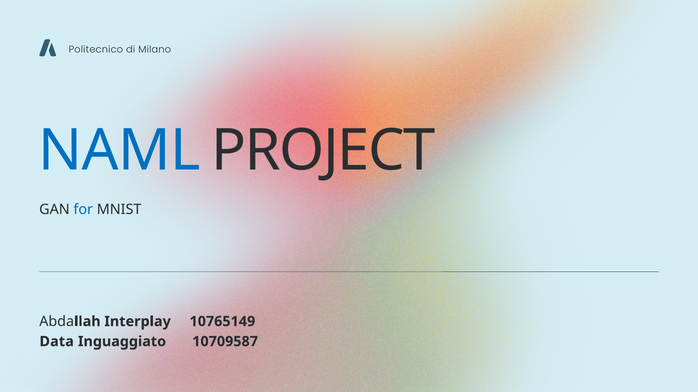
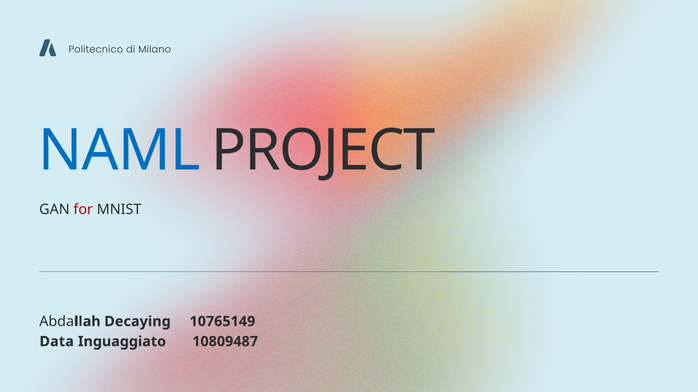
for colour: blue -> red
Interplay: Interplay -> Decaying
10709587: 10709587 -> 10809487
